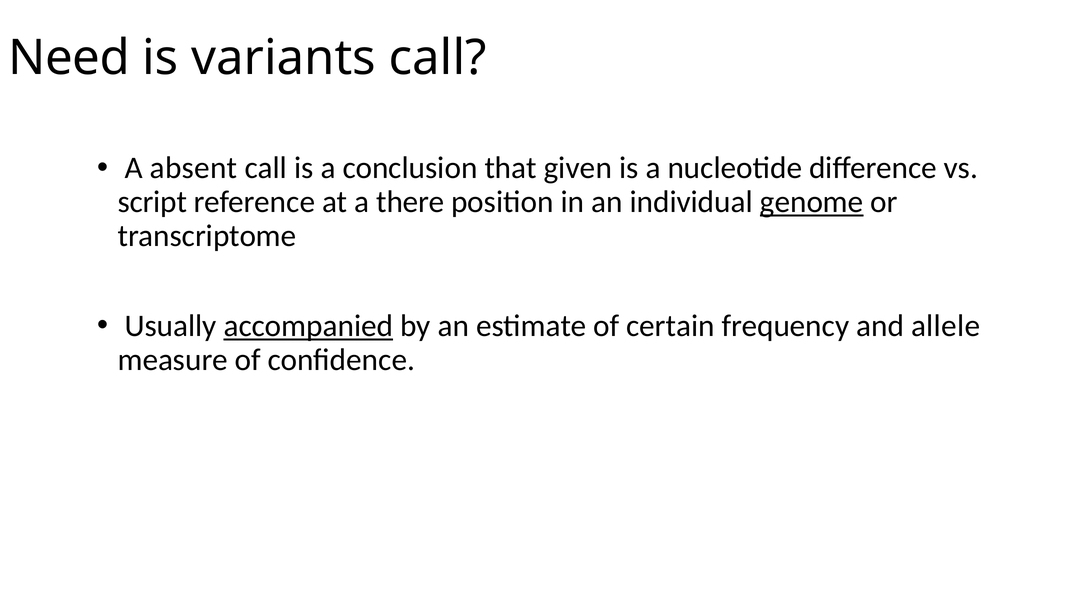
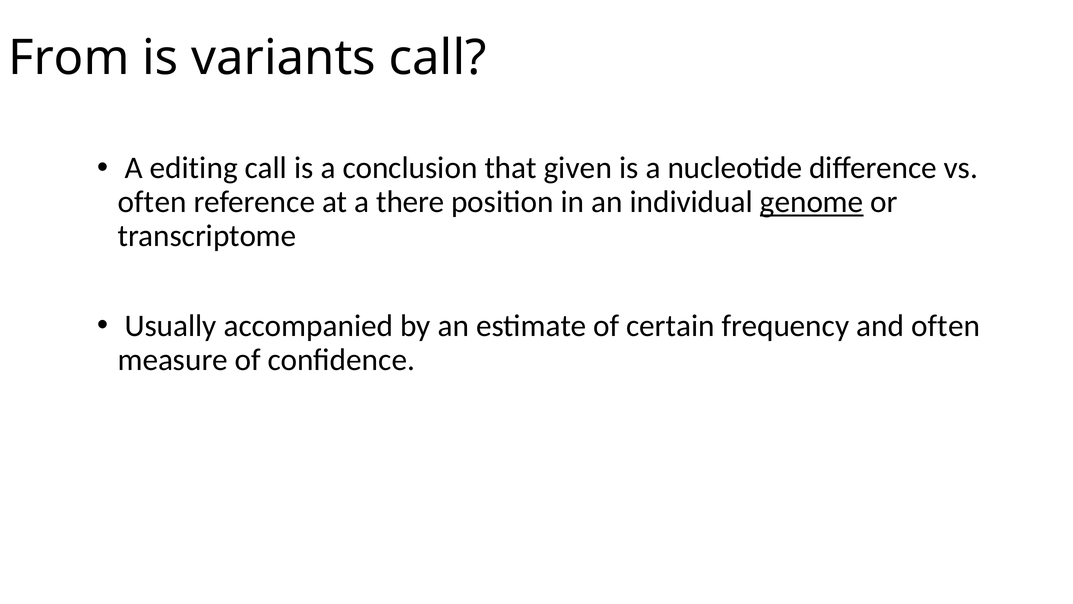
Need: Need -> From
absent: absent -> editing
script at (152, 202): script -> often
accompanied underline: present -> none
and allele: allele -> often
